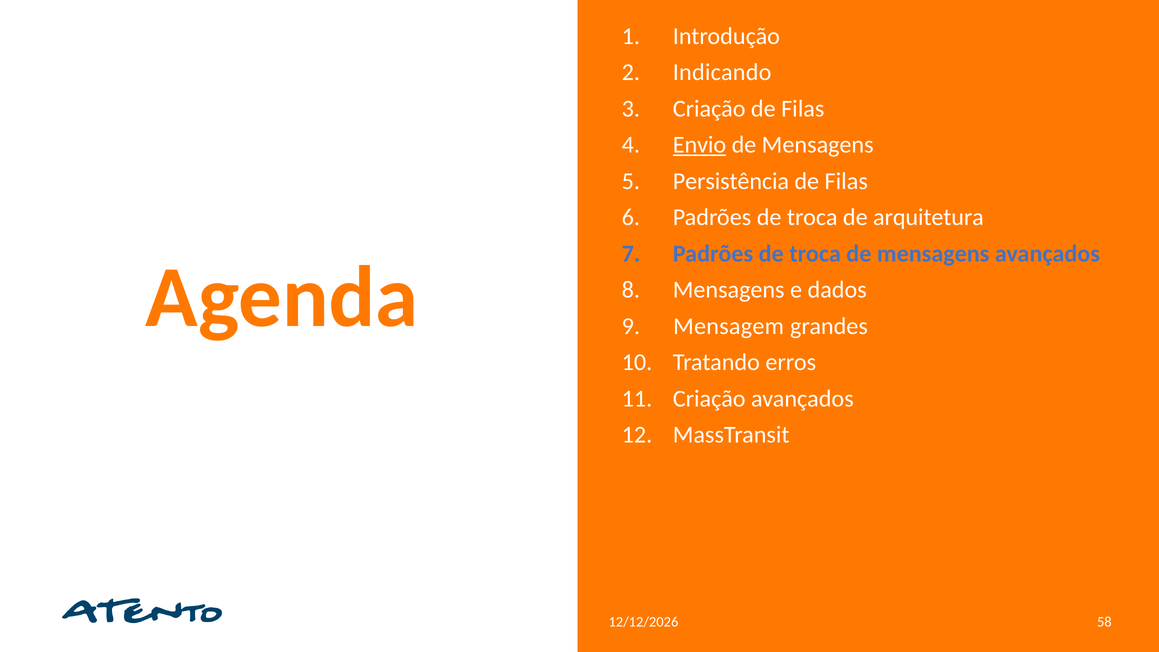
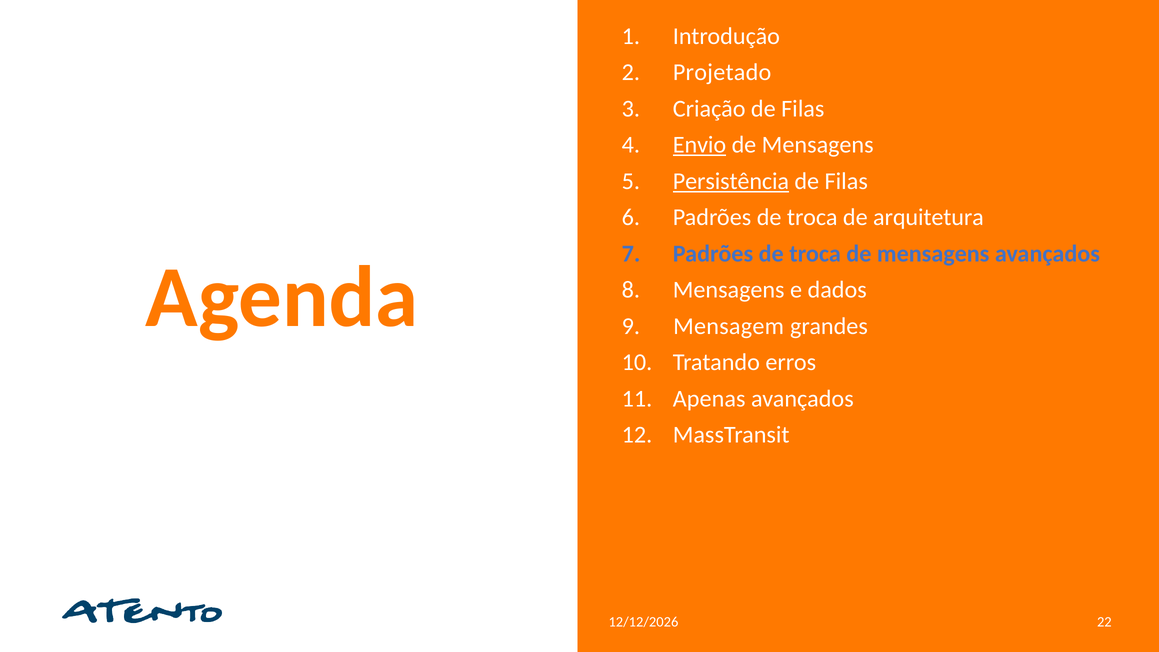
Indicando: Indicando -> Projetado
Persistência underline: none -> present
Criação at (709, 399): Criação -> Apenas
58: 58 -> 22
